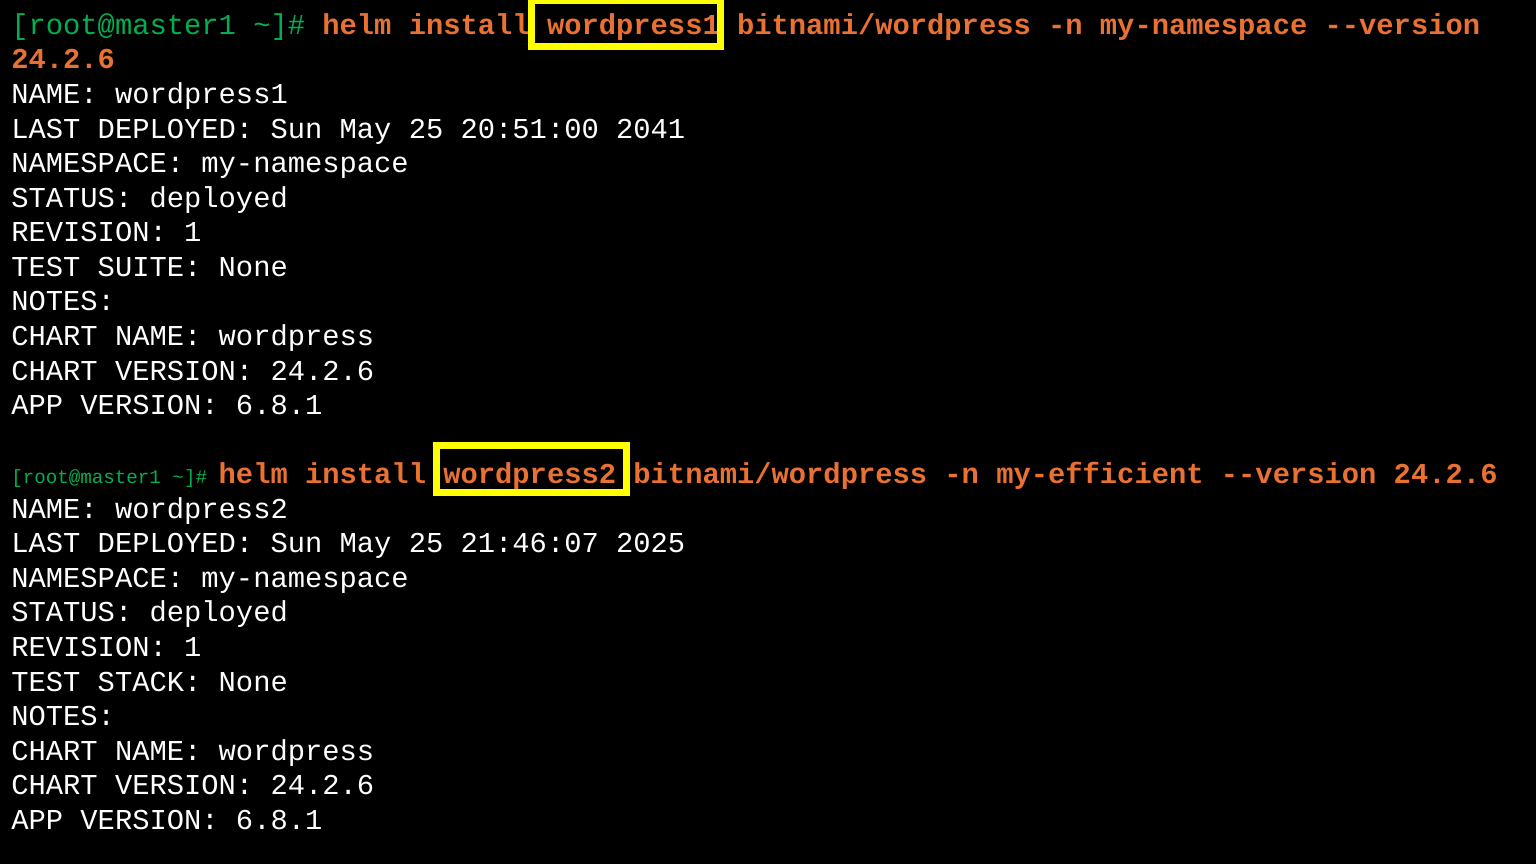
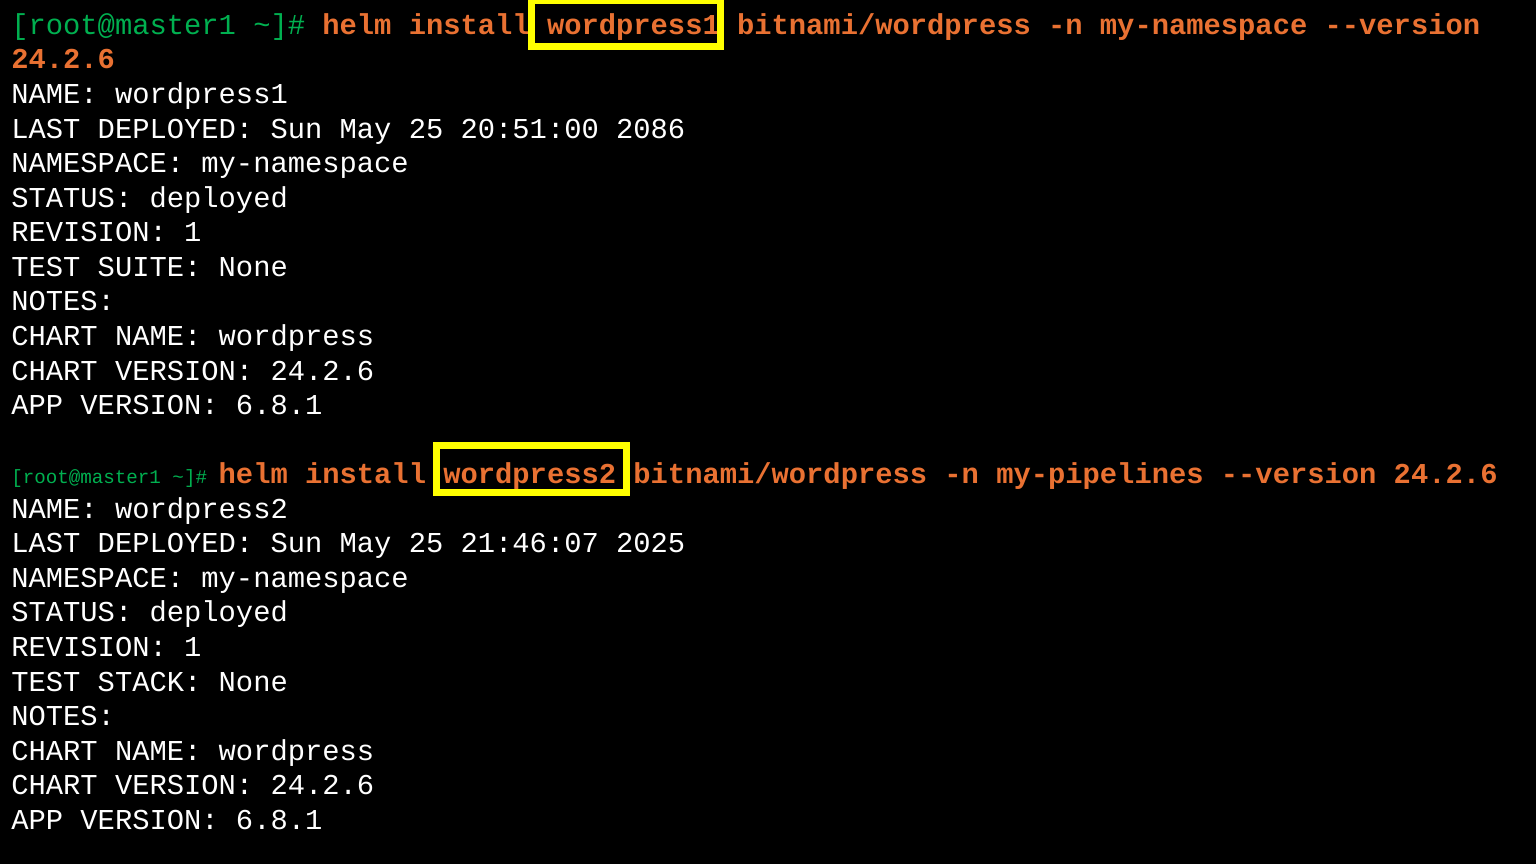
2041: 2041 -> 2086
my-efficient: my-efficient -> my-pipelines
